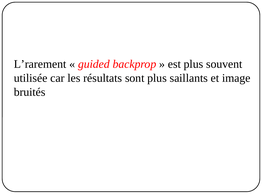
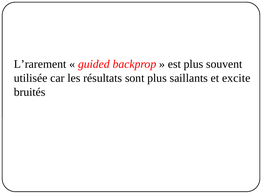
image: image -> excite
